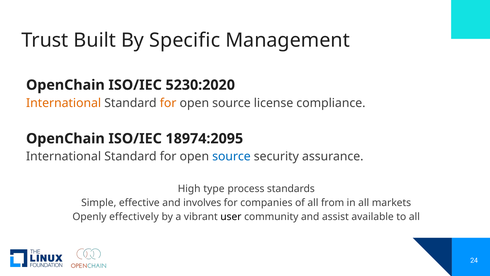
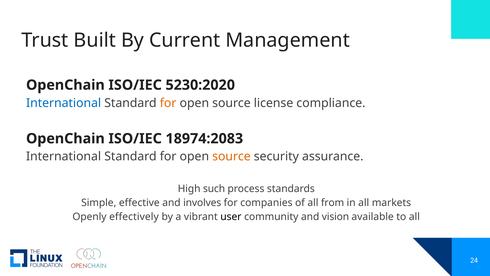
Specific: Specific -> Current
International at (64, 103) colour: orange -> blue
18974:2095: 18974:2095 -> 18974:2083
source at (231, 156) colour: blue -> orange
type: type -> such
assist: assist -> vision
